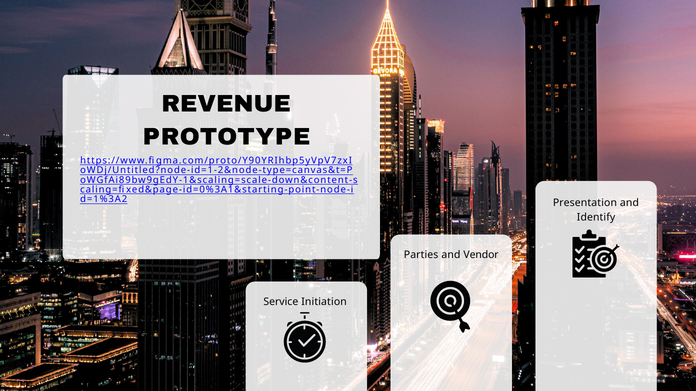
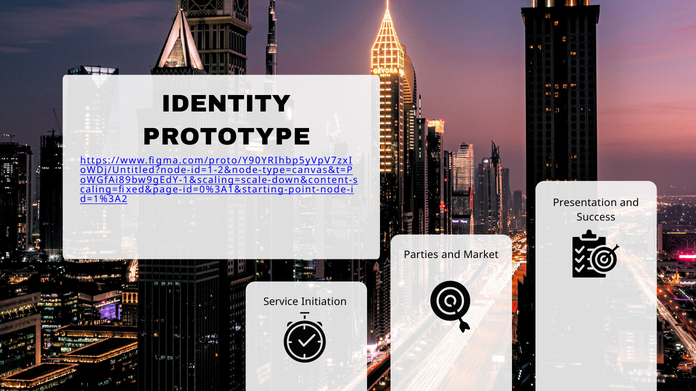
REVENUE: REVENUE -> IDENTITY
Identify: Identify -> Success
Vendor: Vendor -> Market
